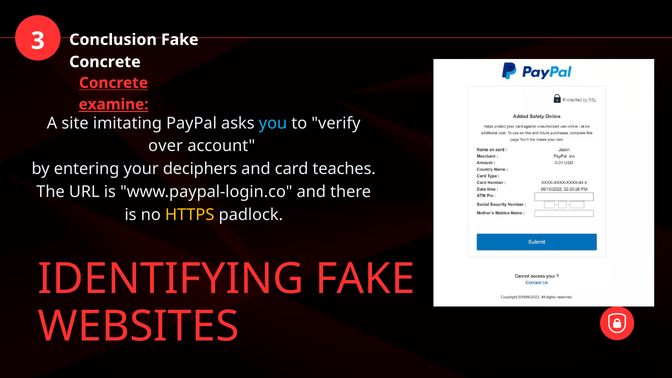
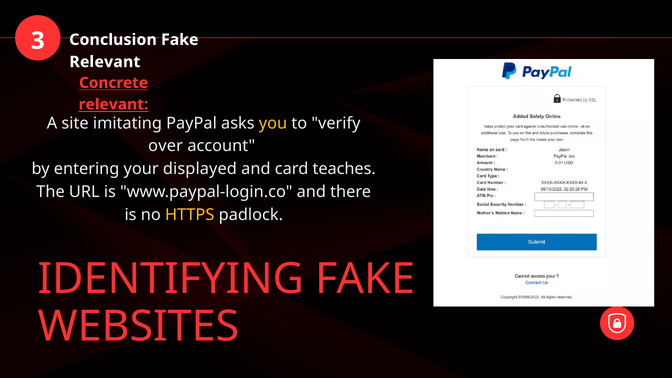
Concrete at (105, 62): Concrete -> Relevant
examine at (114, 104): examine -> relevant
you colour: light blue -> yellow
deciphers: deciphers -> displayed
